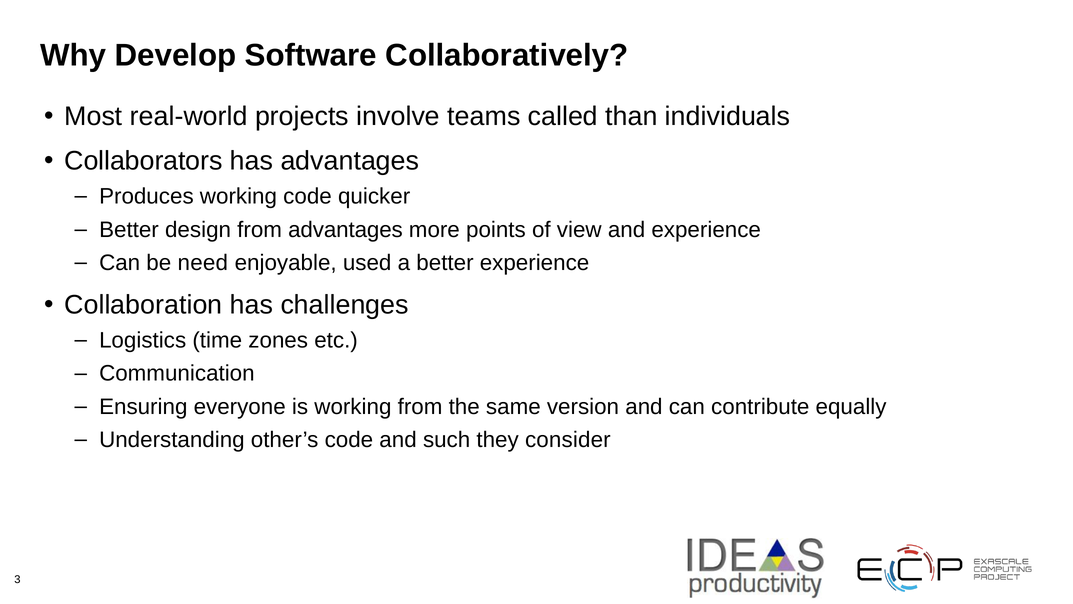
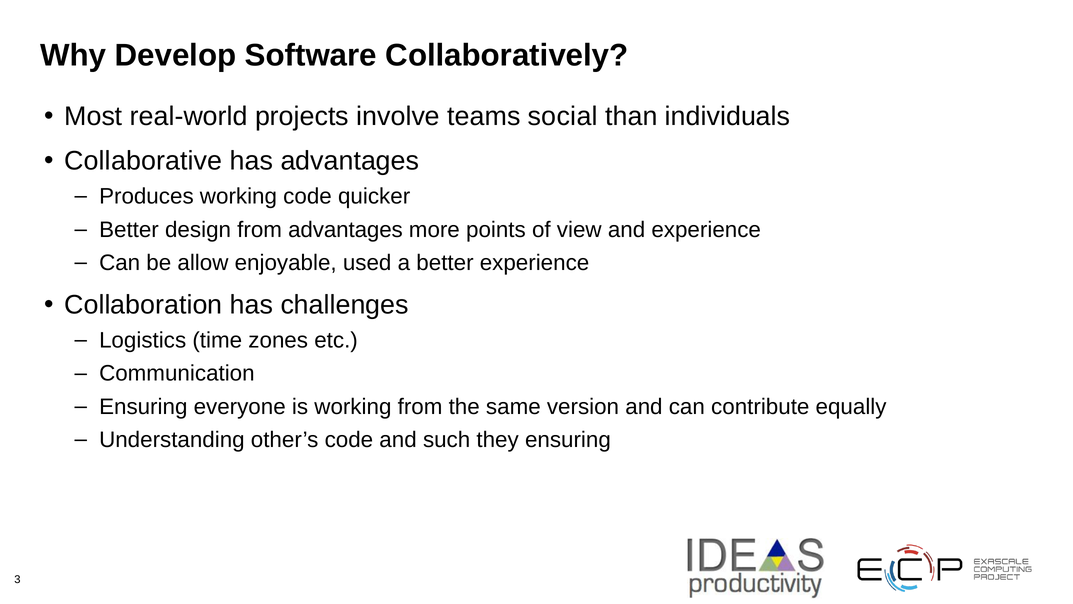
called: called -> social
Collaborators: Collaborators -> Collaborative
need: need -> allow
they consider: consider -> ensuring
